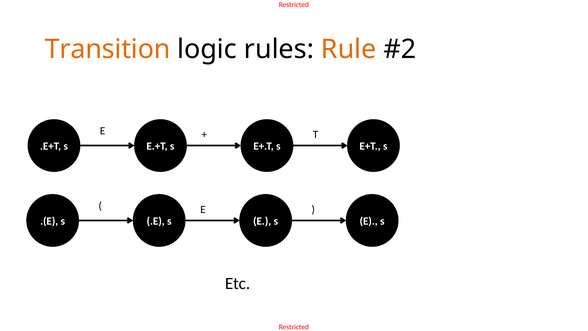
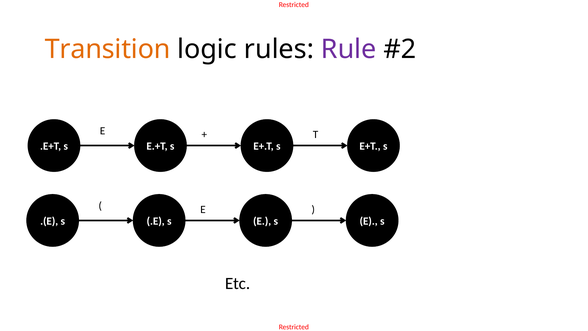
Rule colour: orange -> purple
